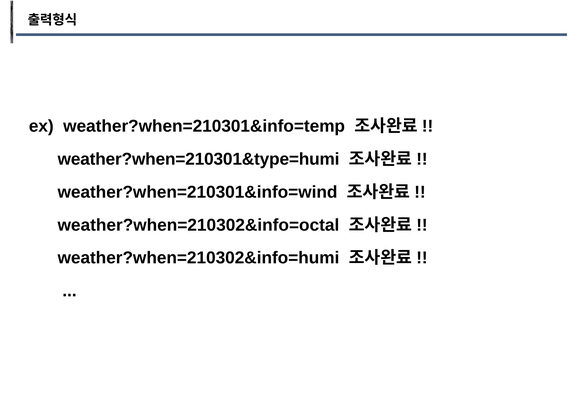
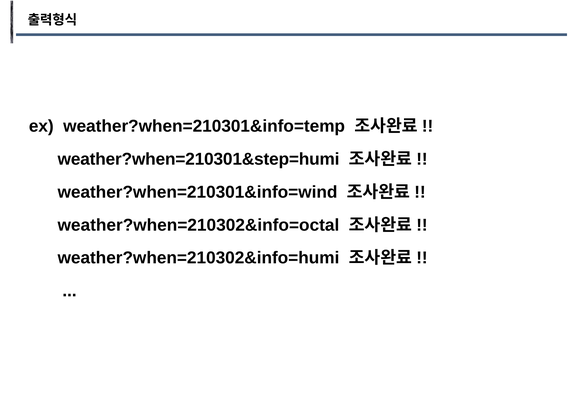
weather?when=210301&type=humi: weather?when=210301&type=humi -> weather?when=210301&step=humi
